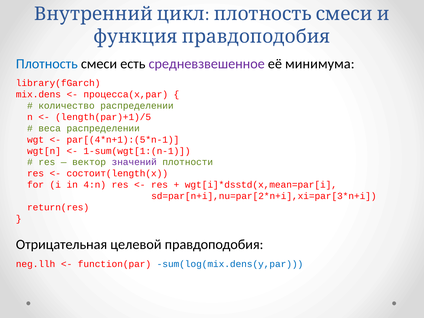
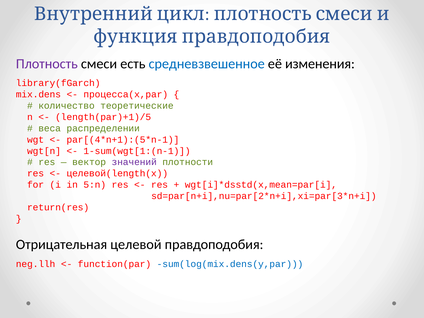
Плотность colour: blue -> purple
средневзвешенное colour: purple -> blue
минимума: минимума -> изменения
количество распределении: распределении -> теоретические
состоит(length(x: состоит(length(x -> целевой(length(x
4:n: 4:n -> 5:n
